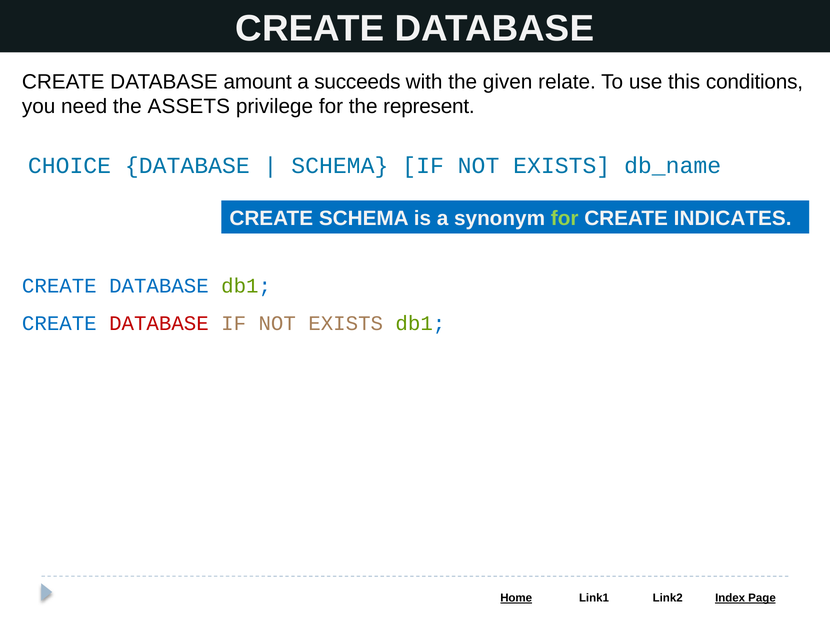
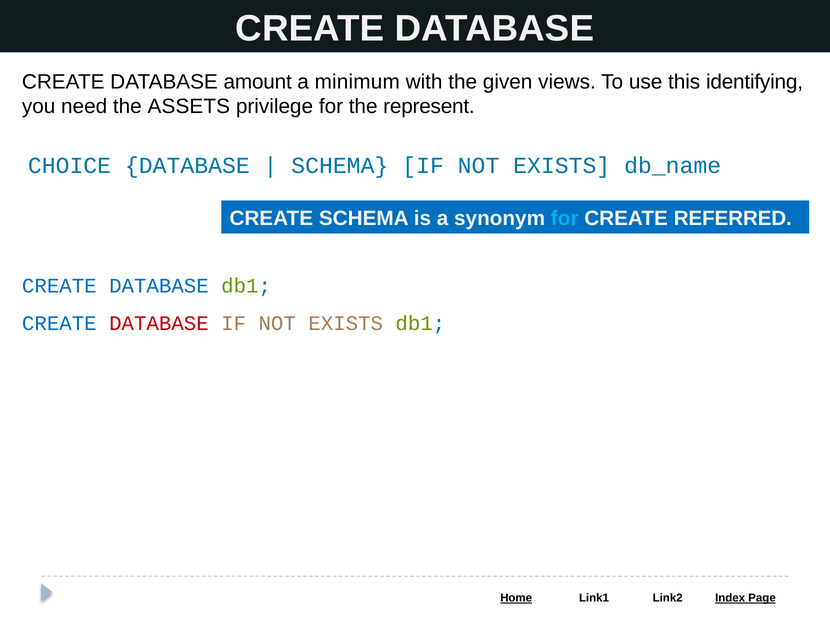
succeeds: succeeds -> minimum
relate: relate -> views
conditions: conditions -> identifying
for at (565, 219) colour: light green -> light blue
INDICATES: INDICATES -> REFERRED
